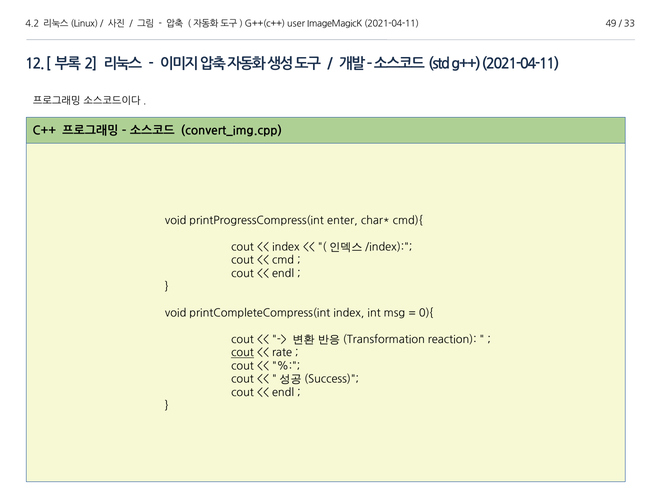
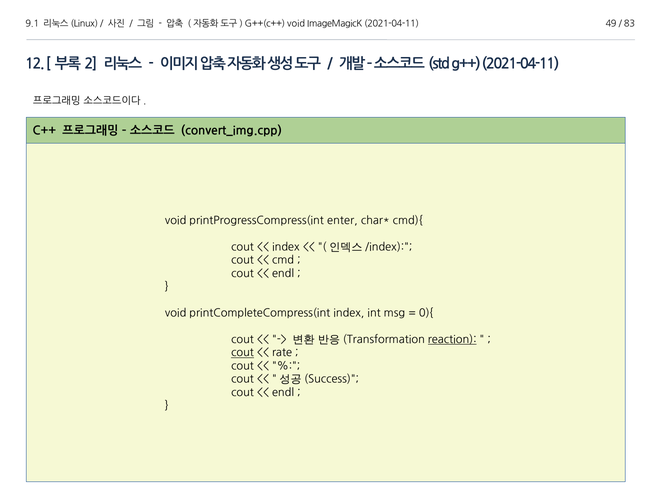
4.2: 4.2 -> 9.1
G++(c++ user: user -> void
33: 33 -> 83
reaction underline: none -> present
